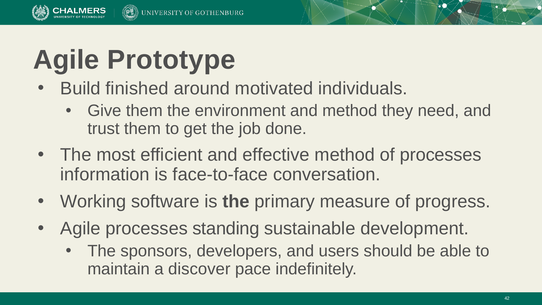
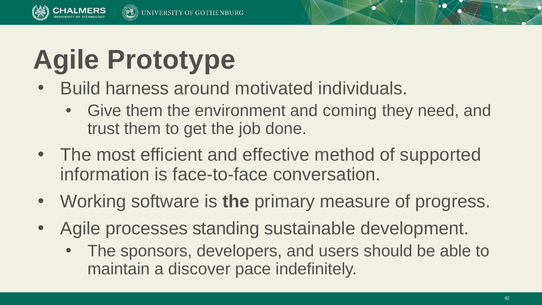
finished: finished -> harness
and method: method -> coming
of processes: processes -> supported
